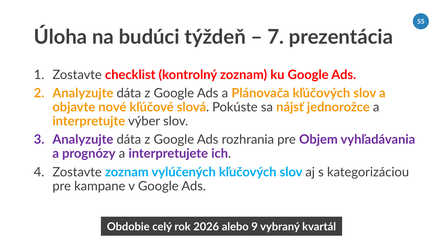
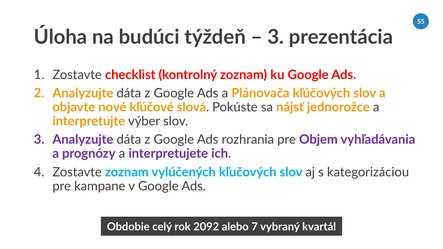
7 at (276, 37): 7 -> 3
2026: 2026 -> 2092
9: 9 -> 7
